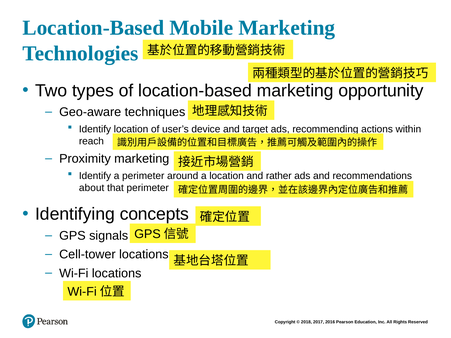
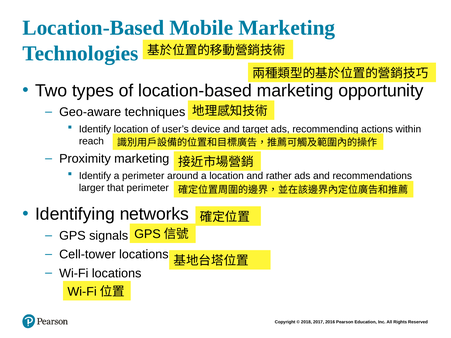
about: about -> larger
concepts: concepts -> networks
